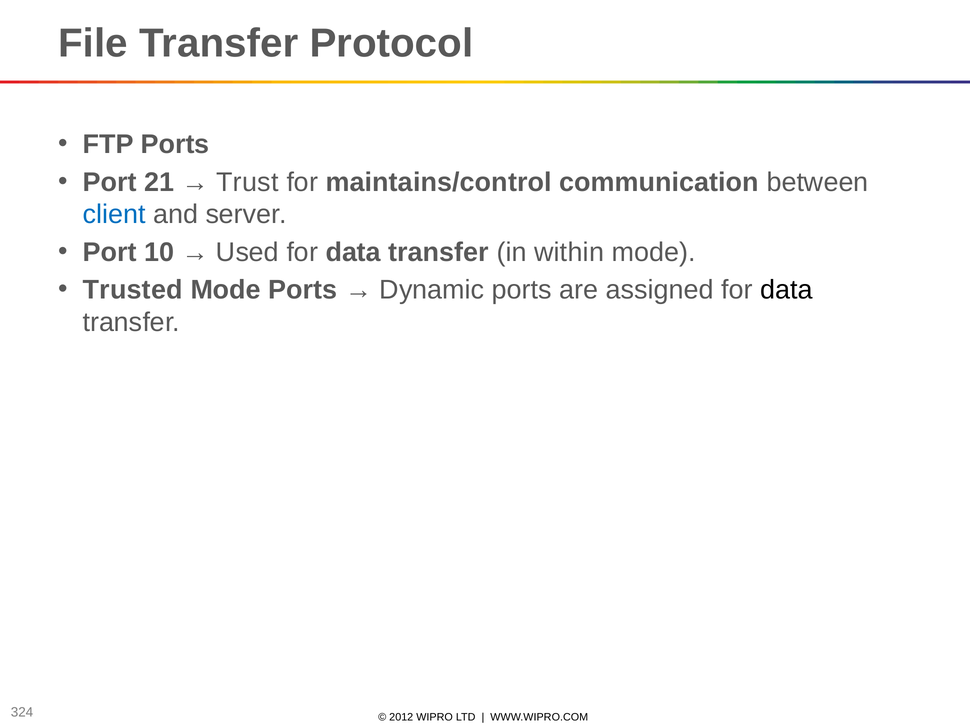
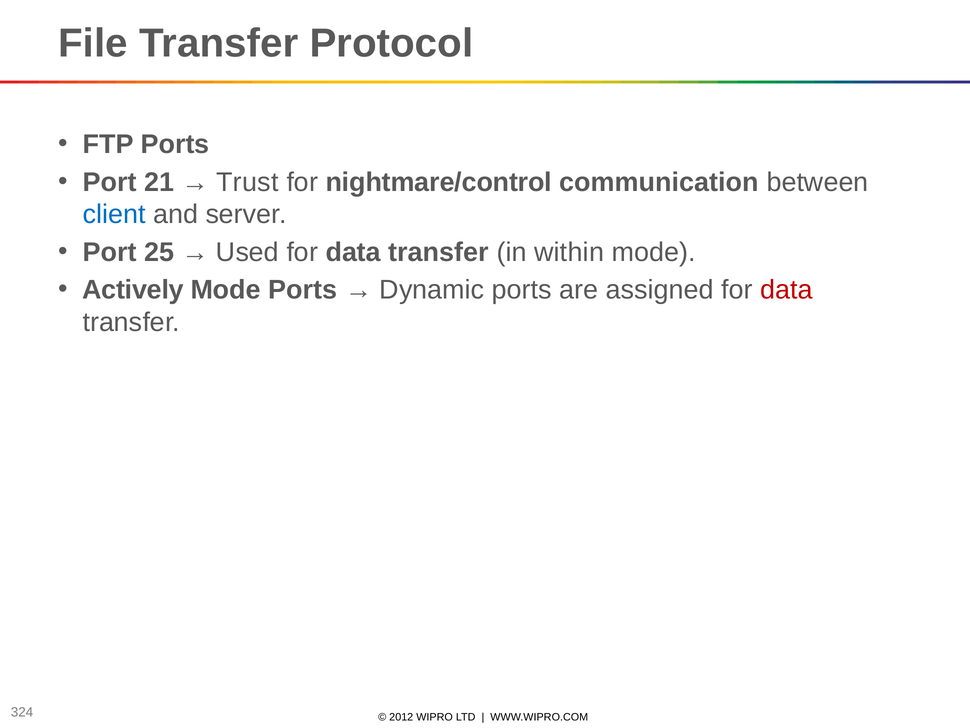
maintains/control: maintains/control -> nightmare/control
10: 10 -> 25
Trusted: Trusted -> Actively
data at (786, 290) colour: black -> red
